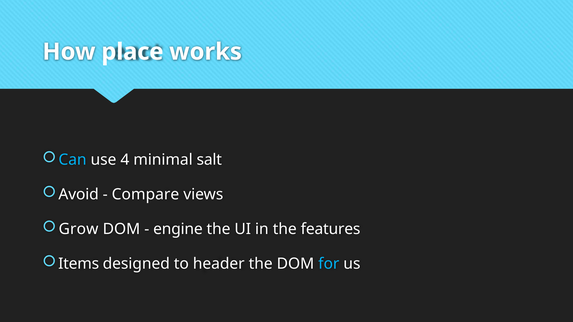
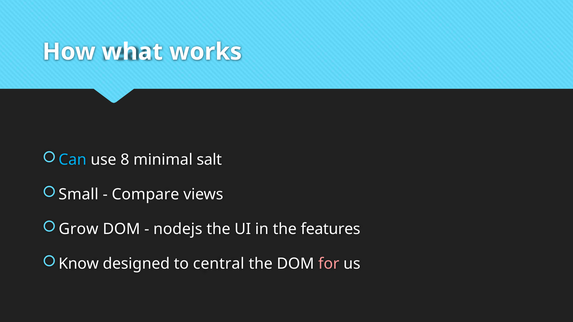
place: place -> what
4: 4 -> 8
Avoid: Avoid -> Small
engine: engine -> nodejs
Items: Items -> Know
header: header -> central
for colour: light blue -> pink
